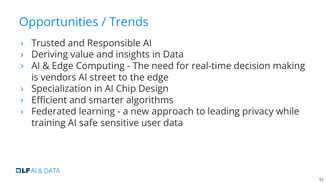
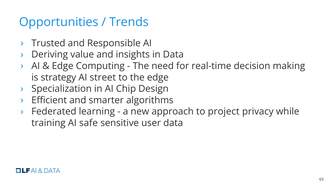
vendors: vendors -> strategy
leading: leading -> project
